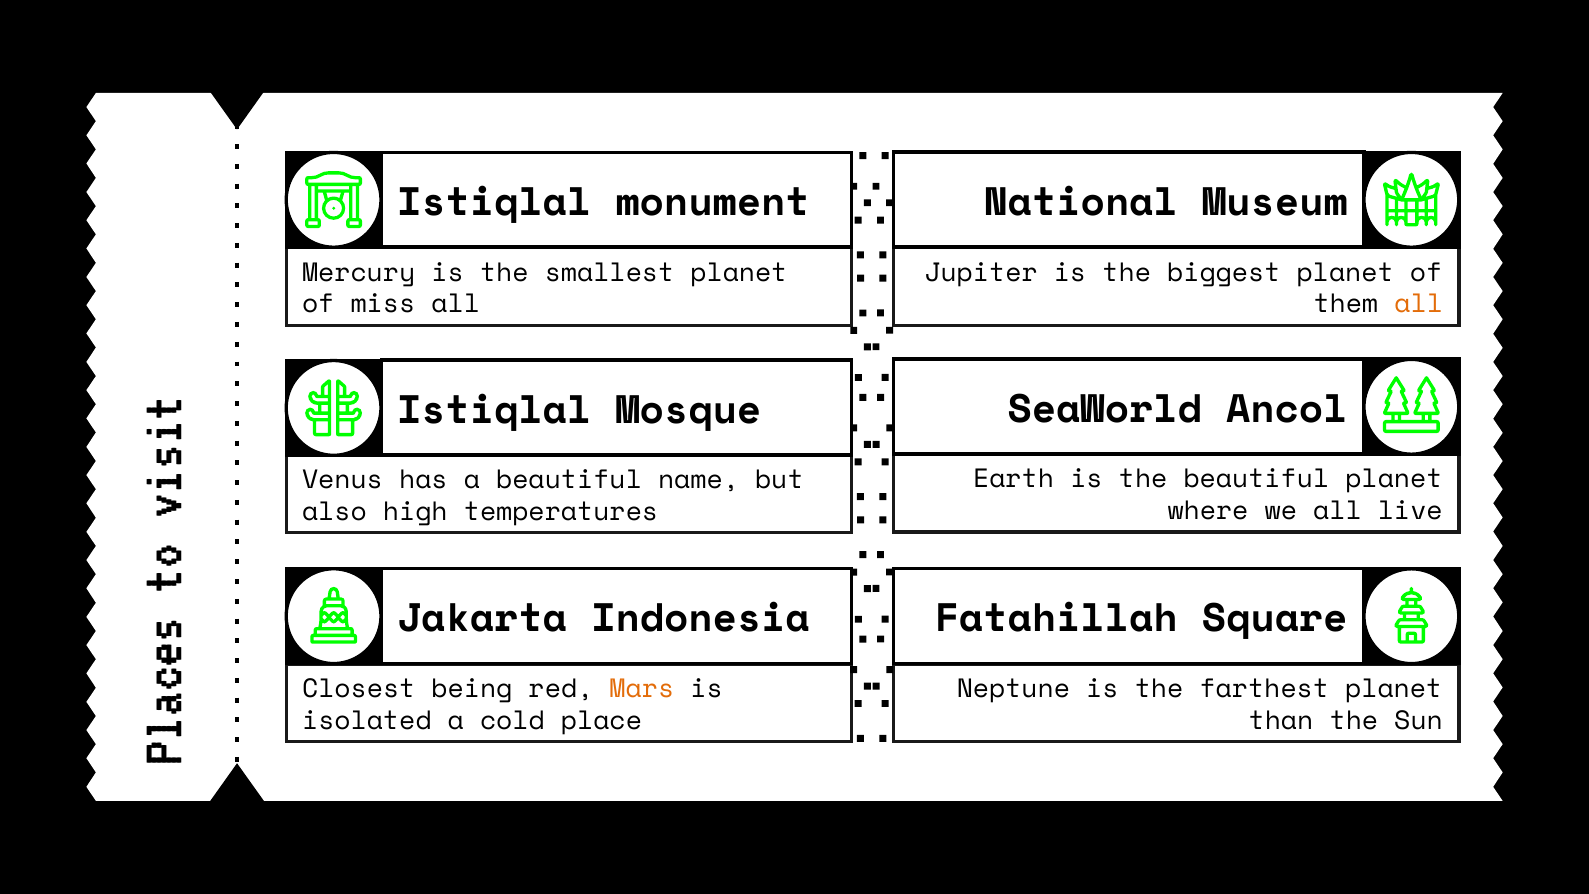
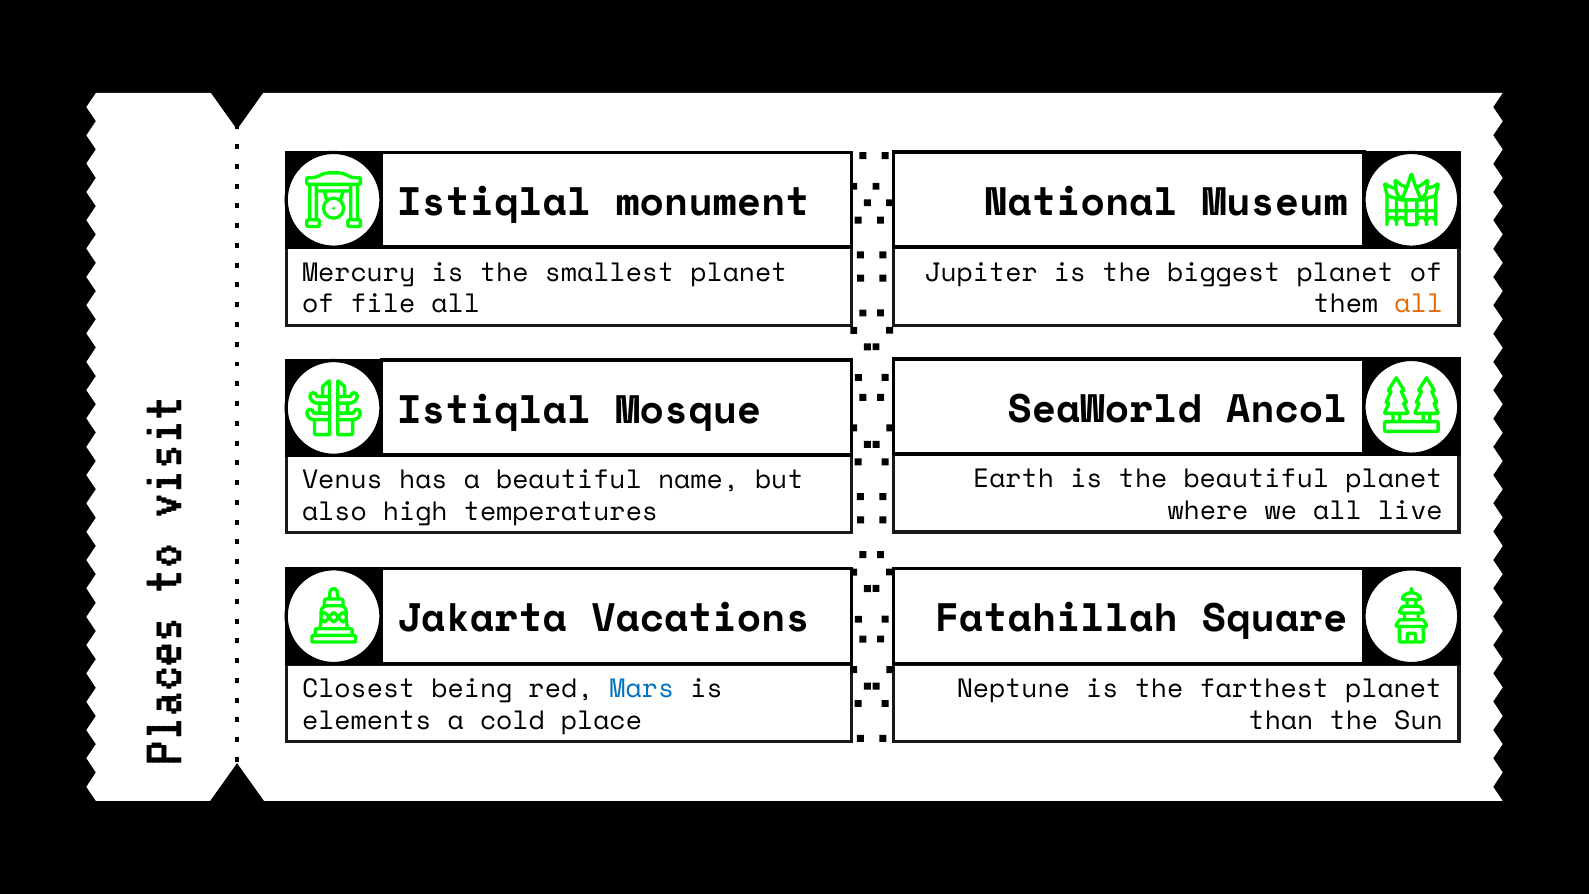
miss: miss -> file
Indonesia: Indonesia -> Vacations
Mars colour: orange -> blue
isolated: isolated -> elements
